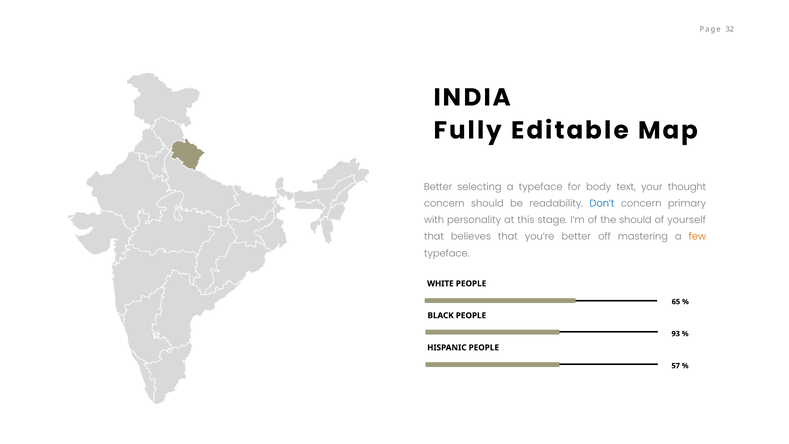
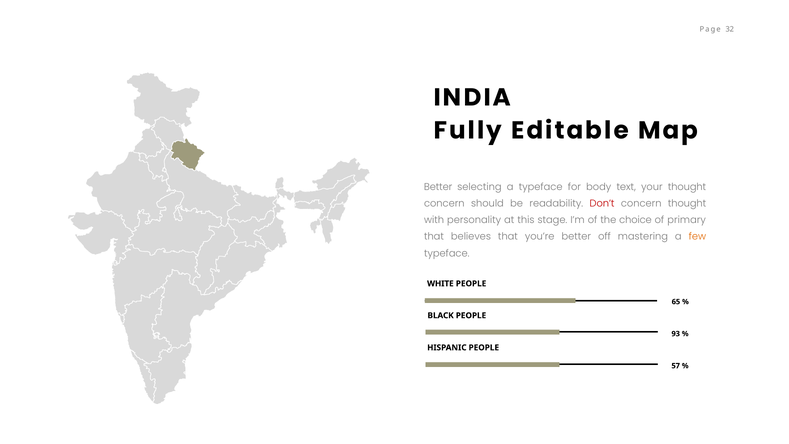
Don’t colour: blue -> red
concern primary: primary -> thought
the should: should -> choice
yourself: yourself -> primary
